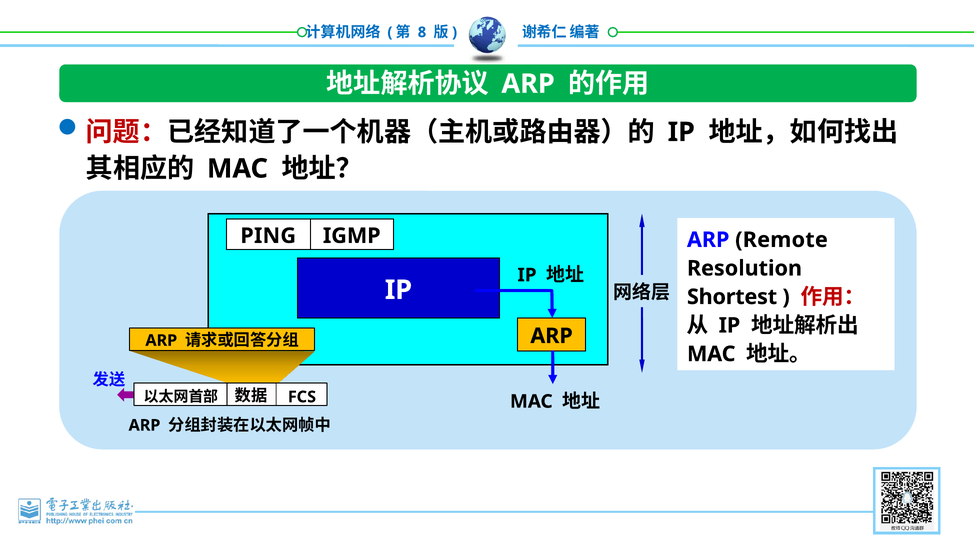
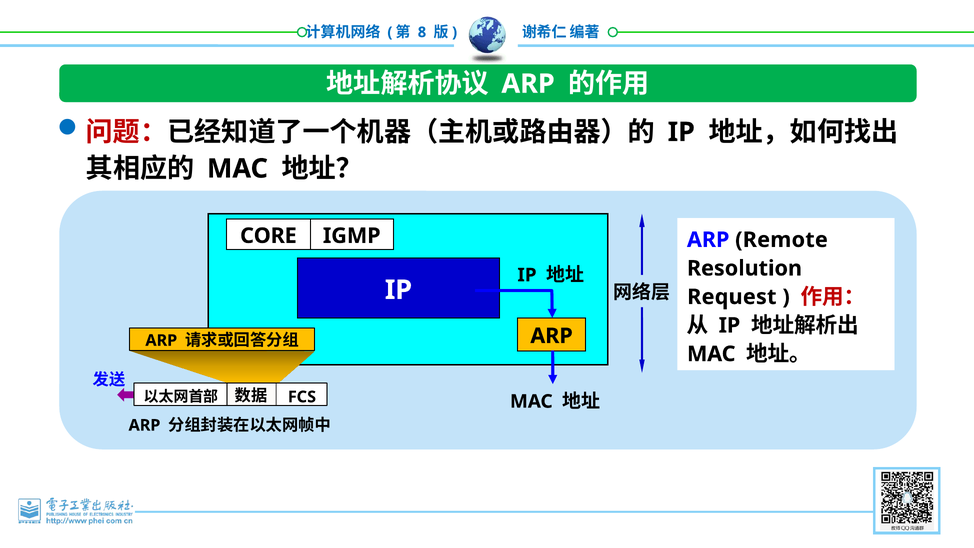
PING: PING -> CORE
Shortest: Shortest -> Request
